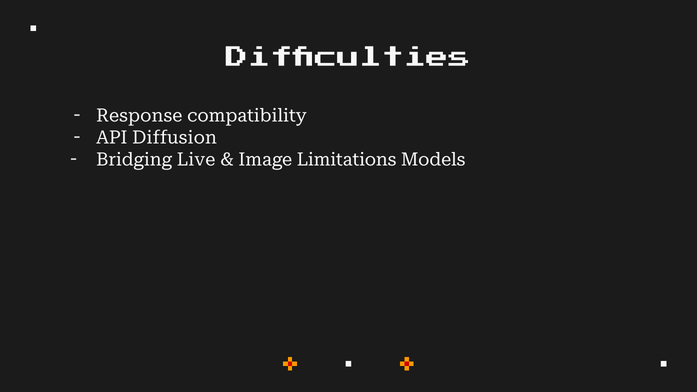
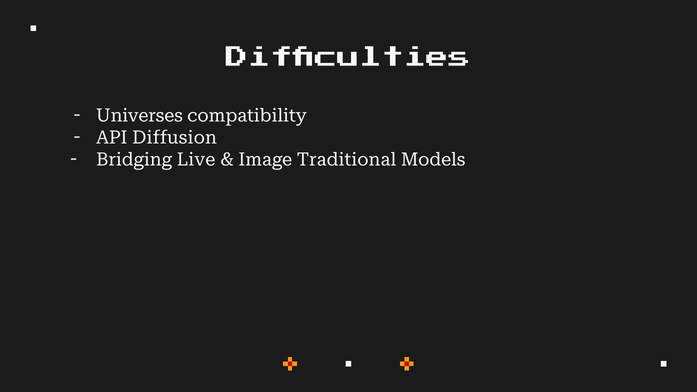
Response: Response -> Universes
Limitations: Limitations -> Traditional
